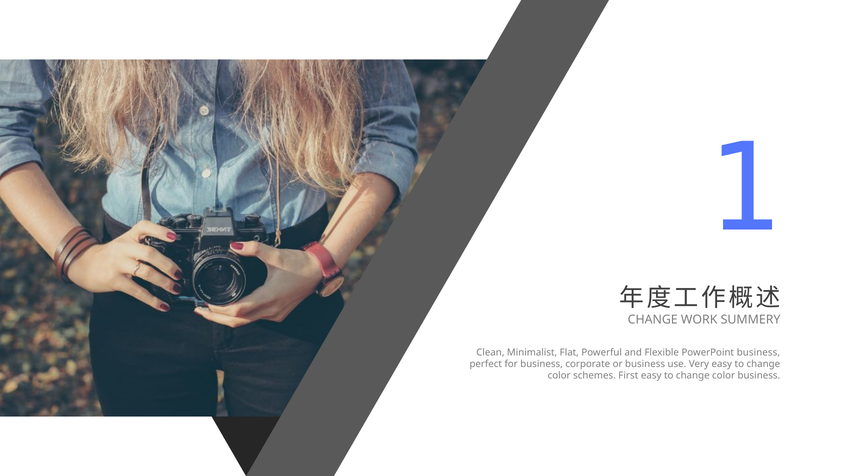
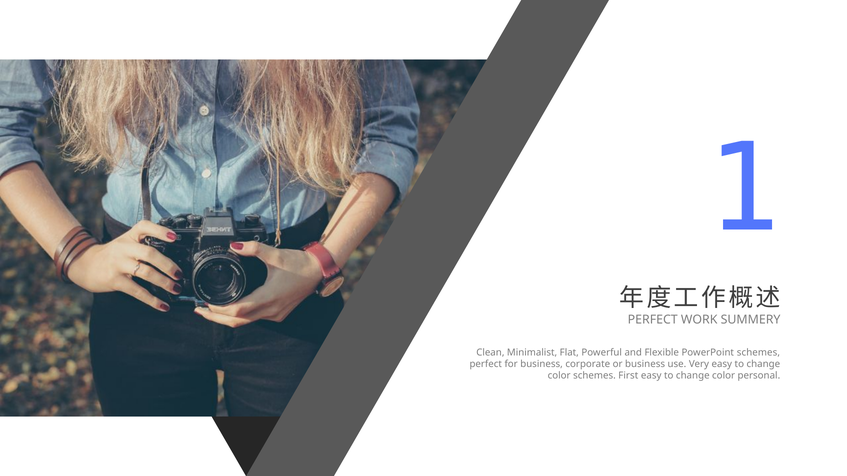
CHANGE at (653, 320): CHANGE -> PERFECT
PowerPoint business: business -> schemes
color business: business -> personal
